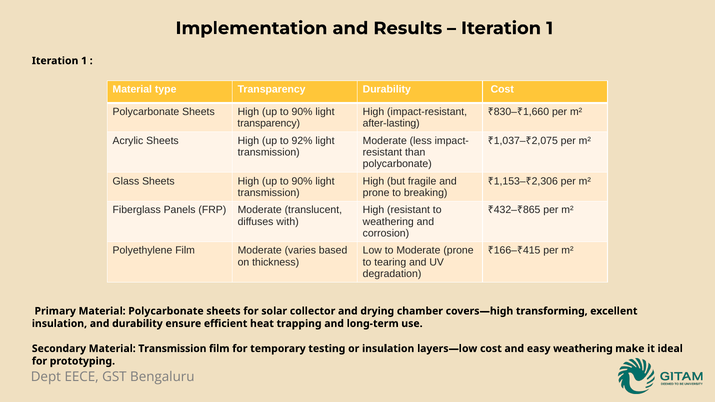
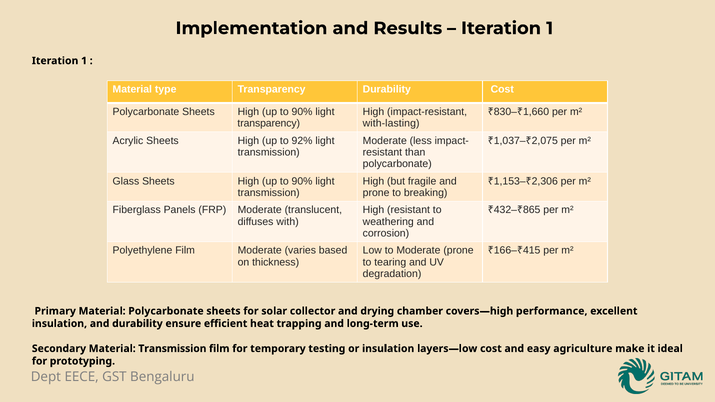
after-lasting: after-lasting -> with-lasting
transforming: transforming -> performance
easy weathering: weathering -> agriculture
